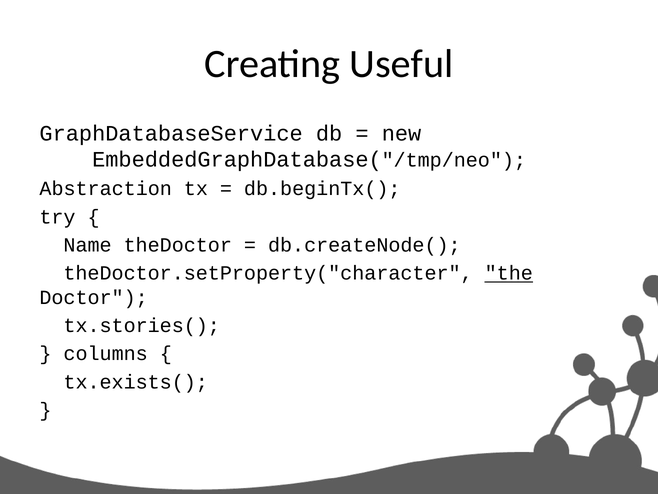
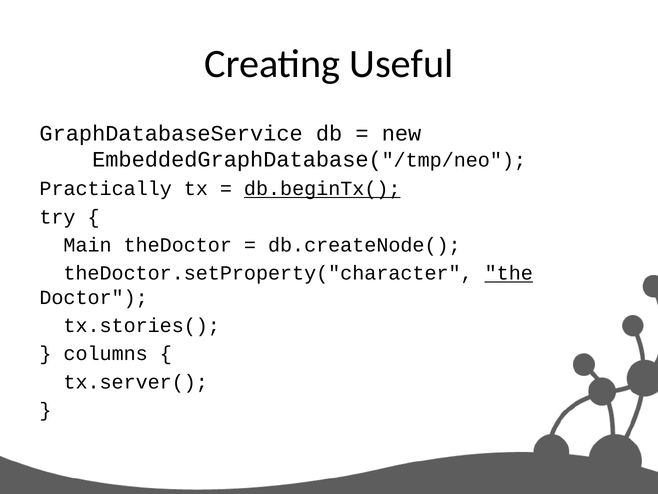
Abstraction: Abstraction -> Practically
db.beginTx( underline: none -> present
Name: Name -> Main
tx.exists(: tx.exists( -> tx.server(
